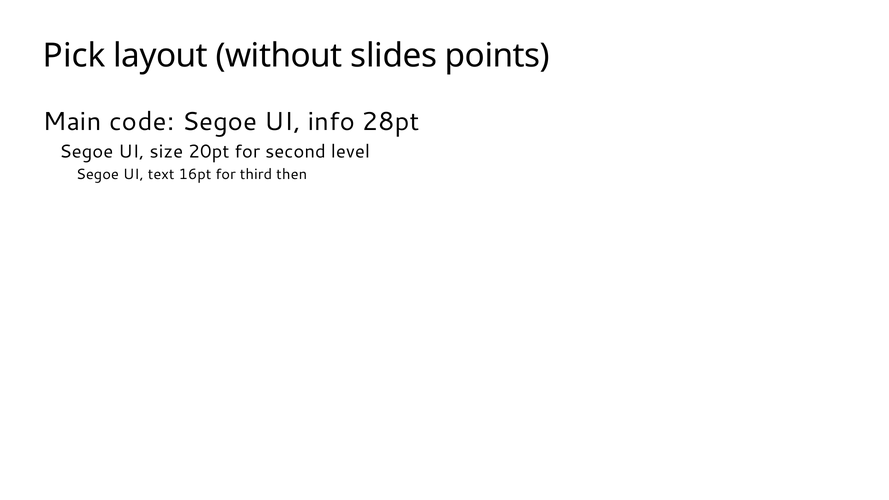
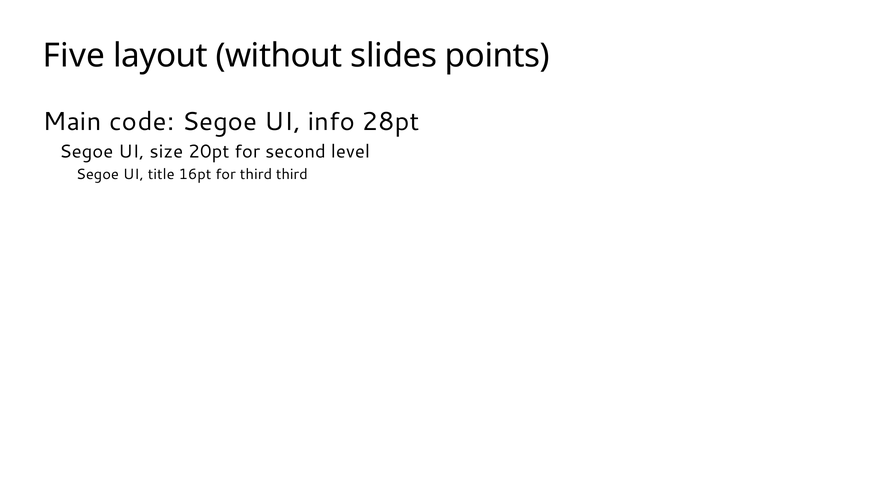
Pick: Pick -> Five
text: text -> title
third then: then -> third
